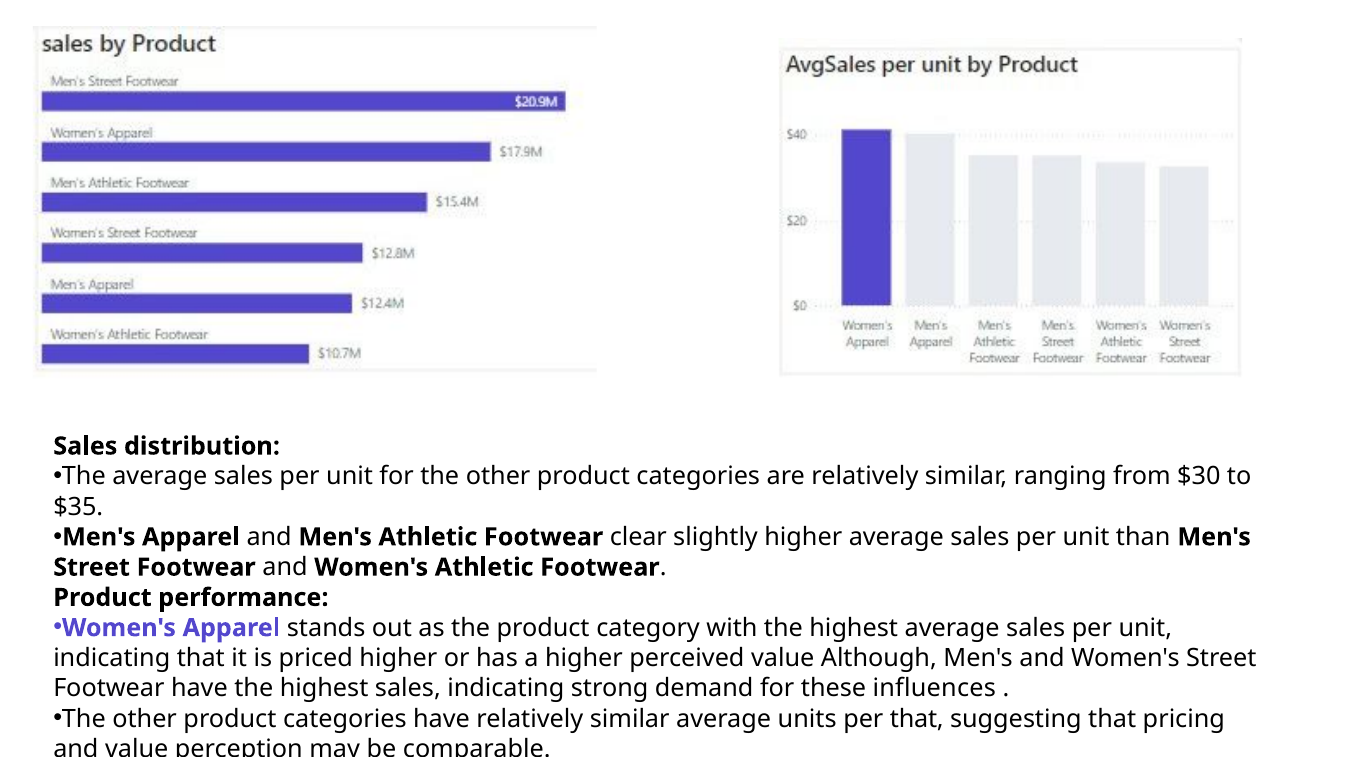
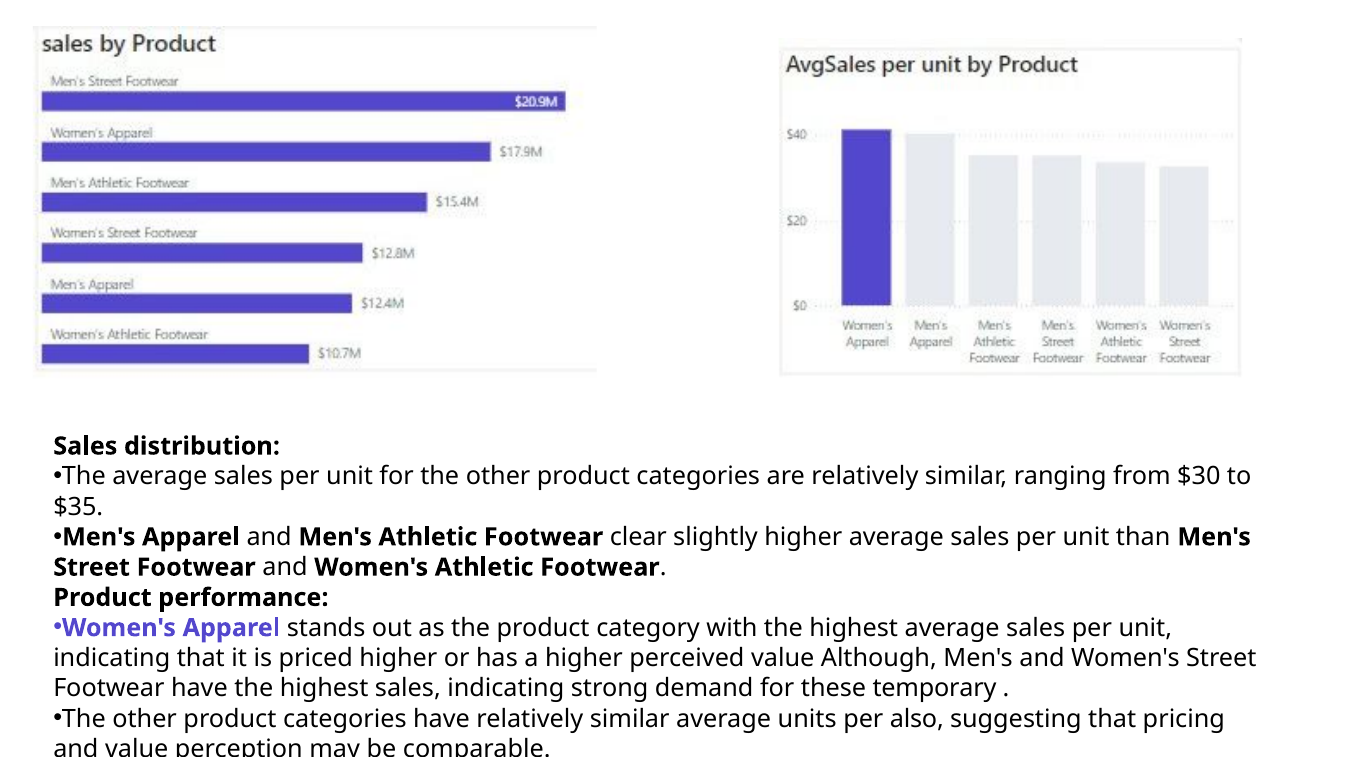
influences: influences -> temporary
per that: that -> also
